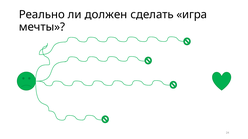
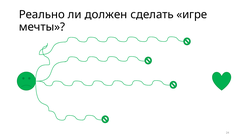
игра: игра -> игре
